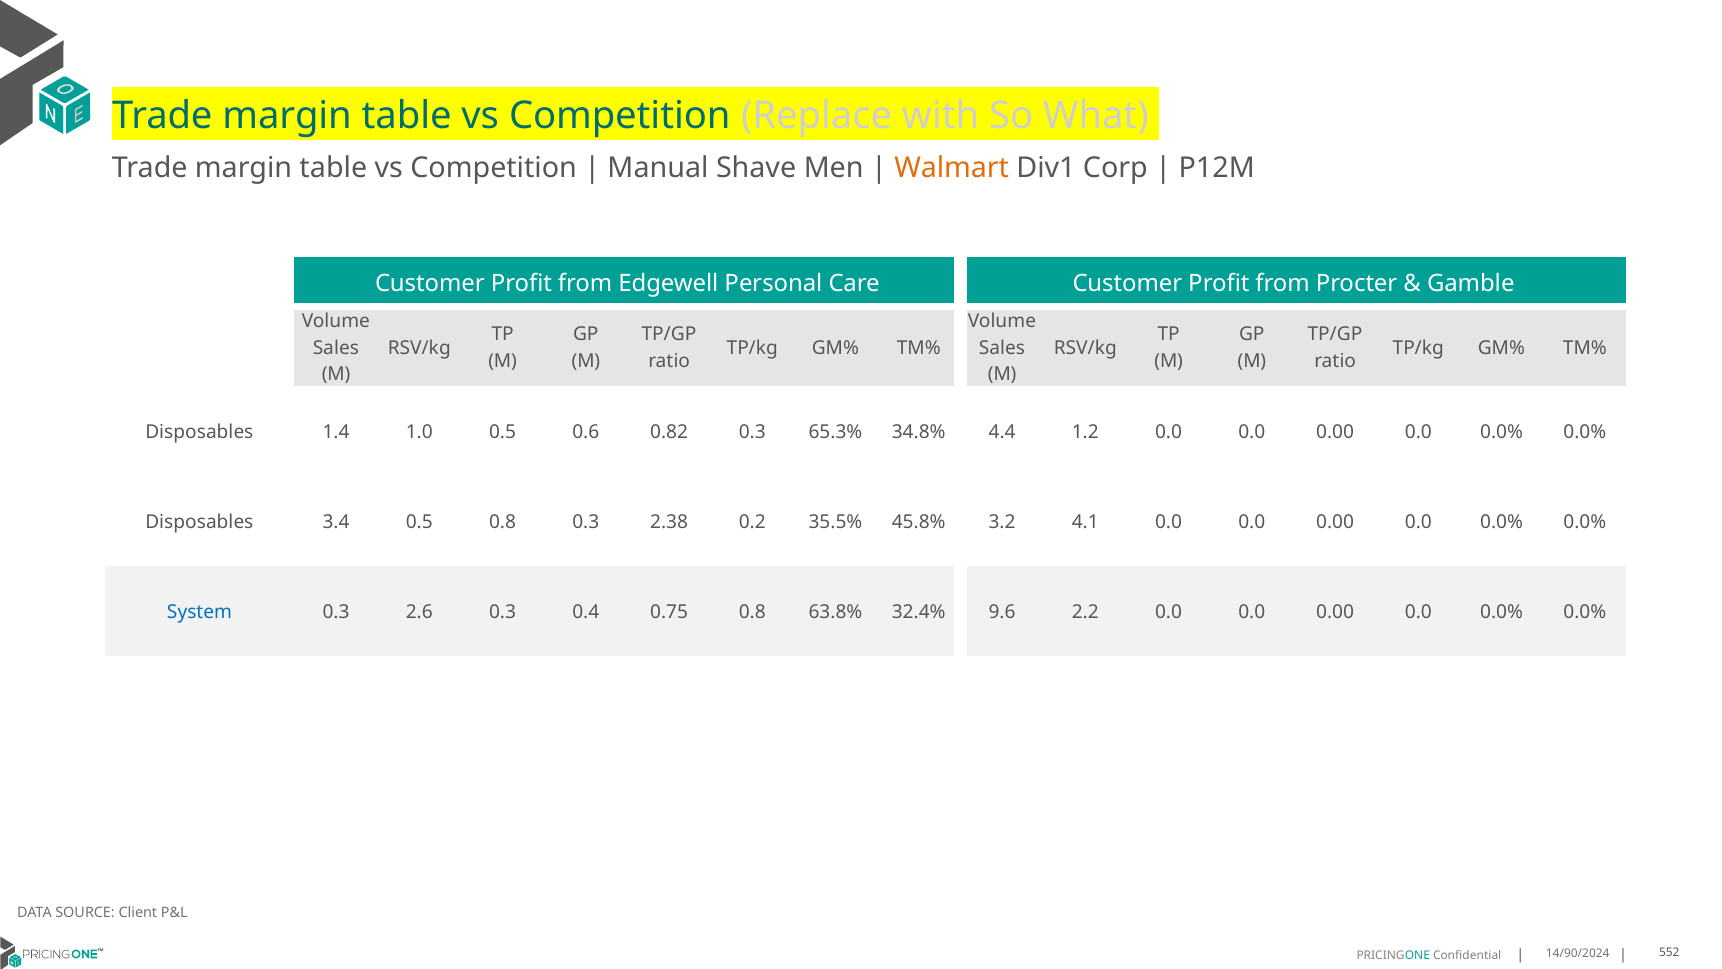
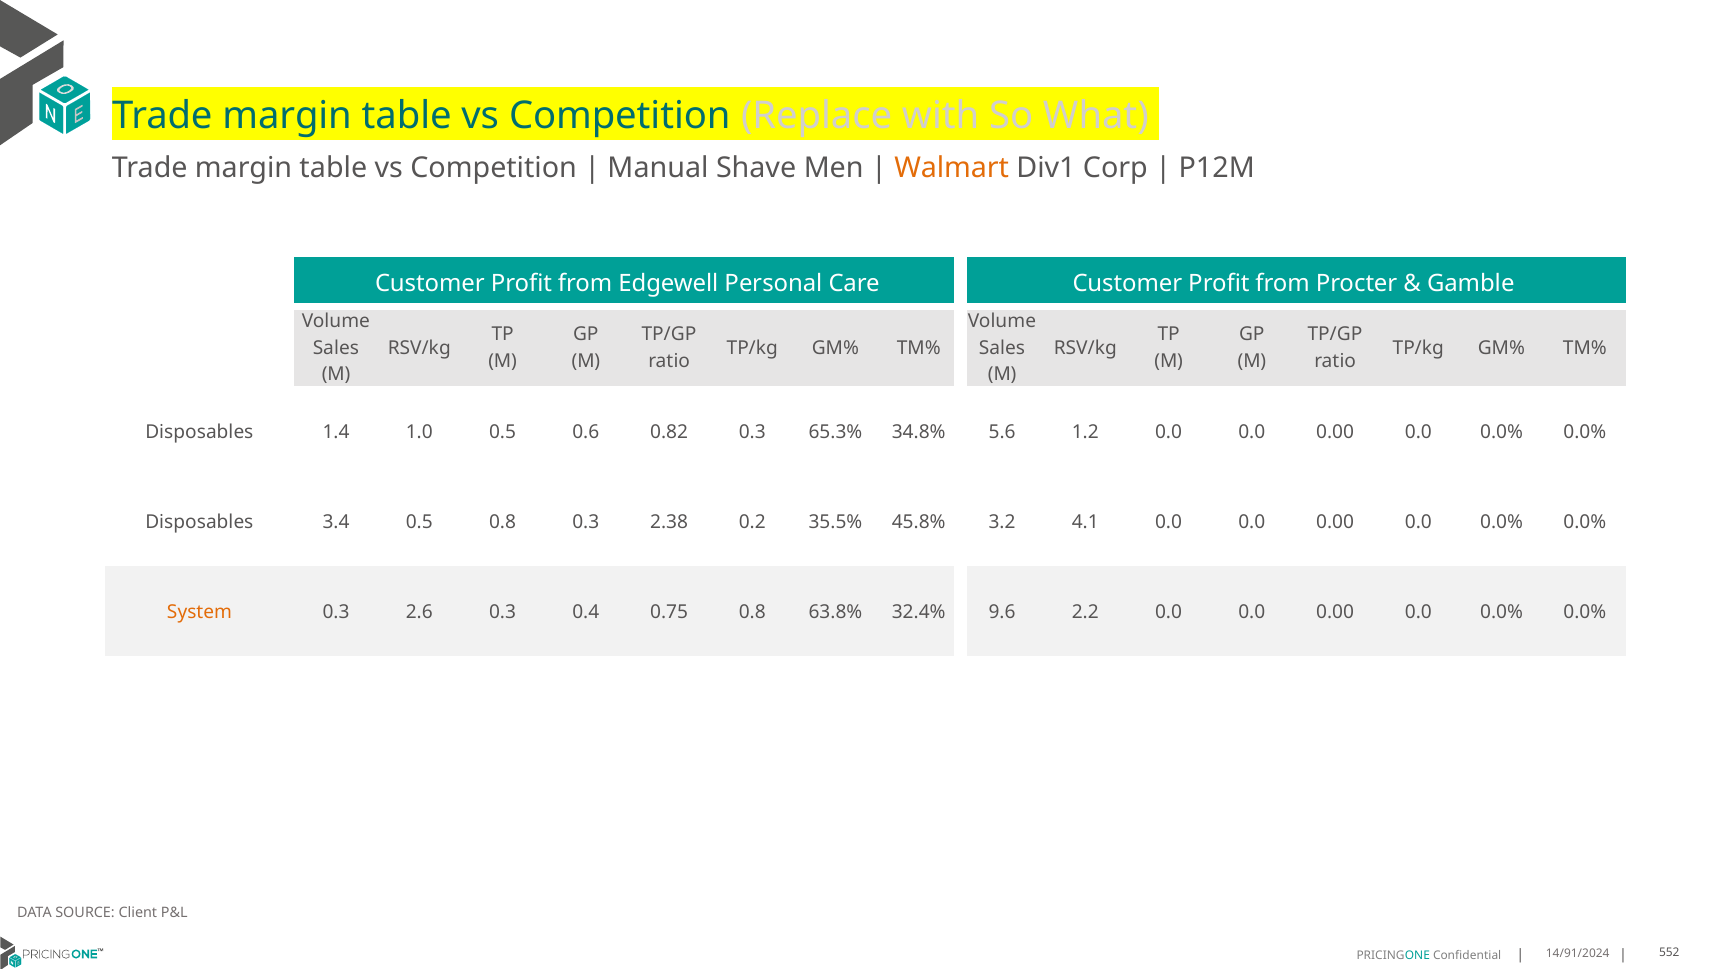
4.4: 4.4 -> 5.6
System colour: blue -> orange
14/90/2024: 14/90/2024 -> 14/91/2024
